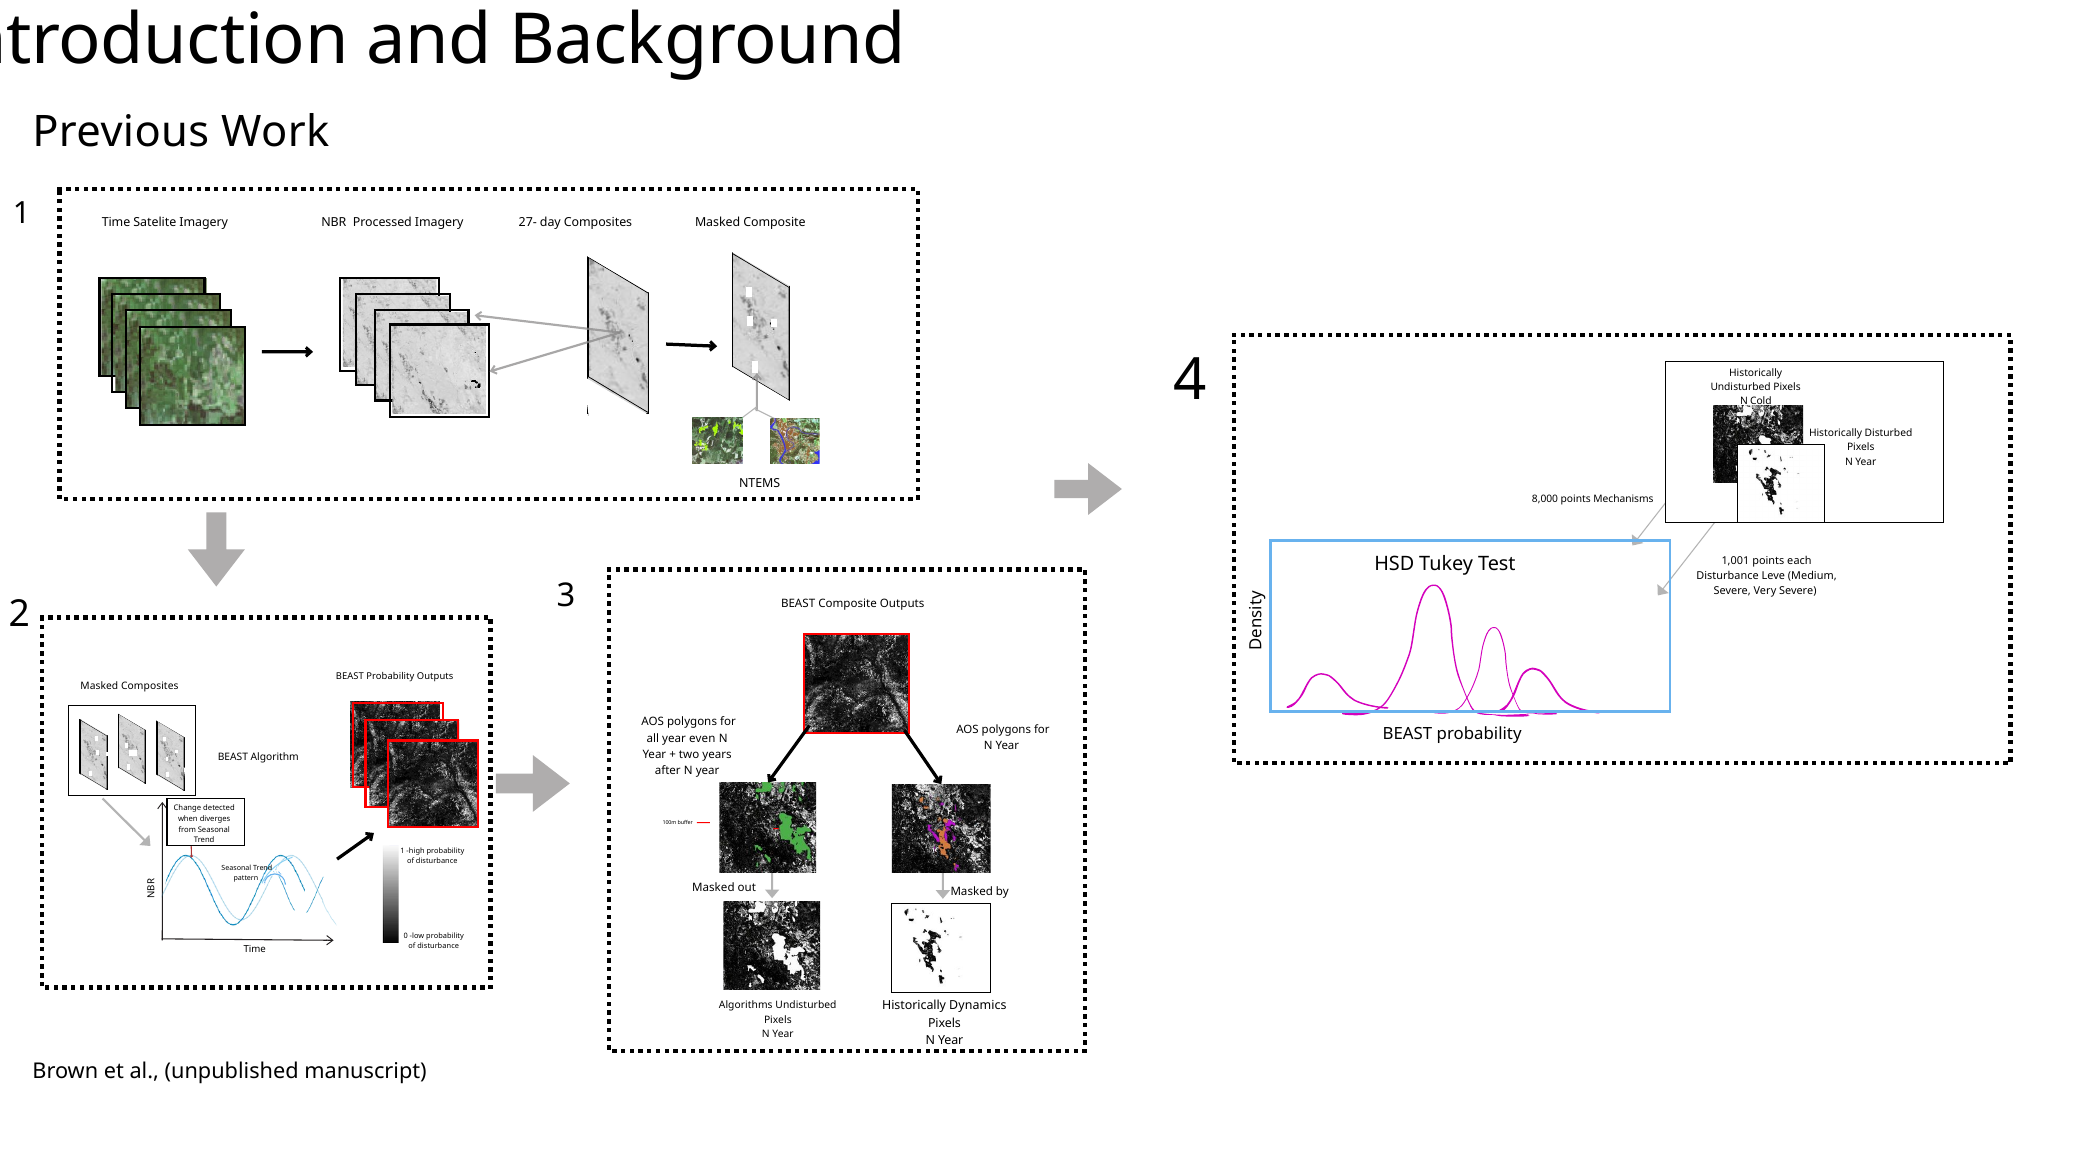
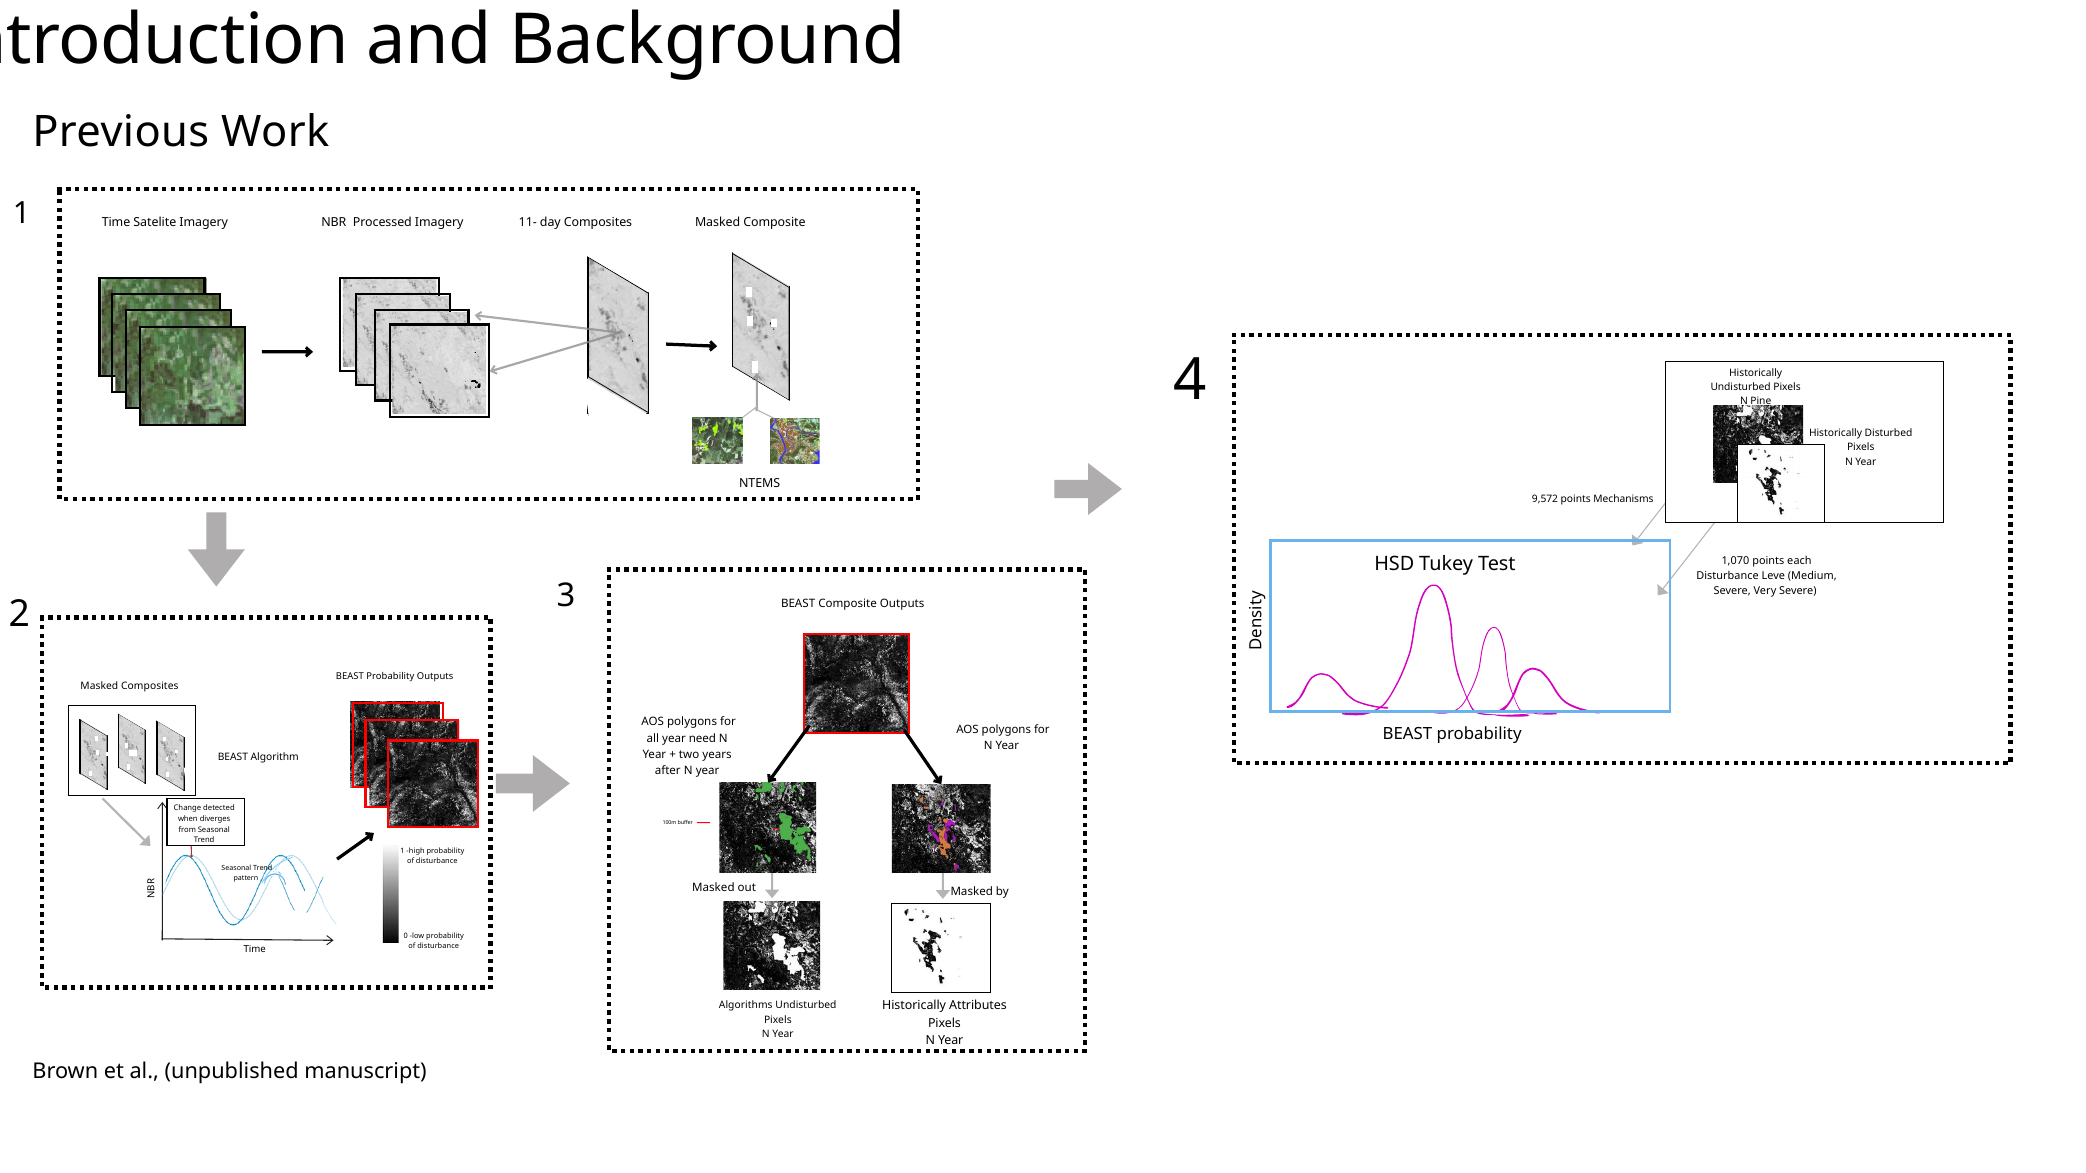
27-: 27- -> 11-
Cold: Cold -> Pine
8,000: 8,000 -> 9,572
1,001: 1,001 -> 1,070
even: even -> need
Dynamics: Dynamics -> Attributes
